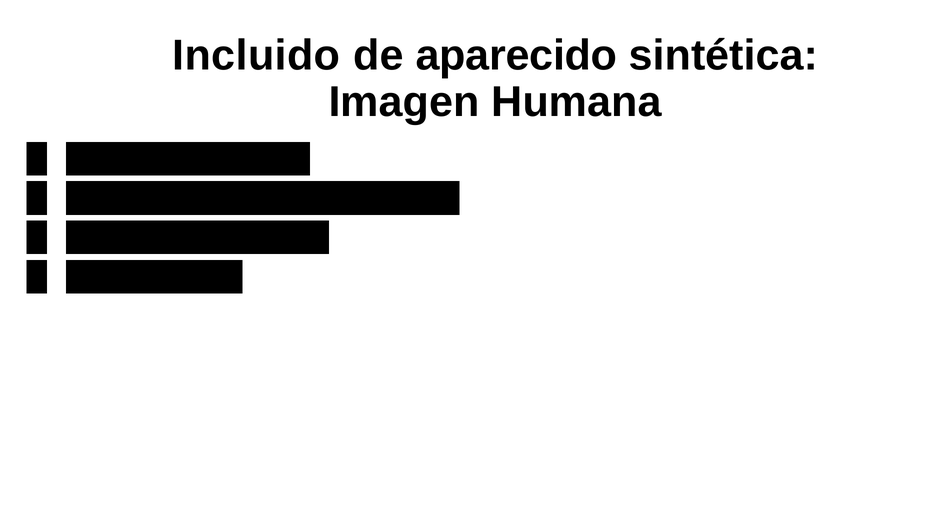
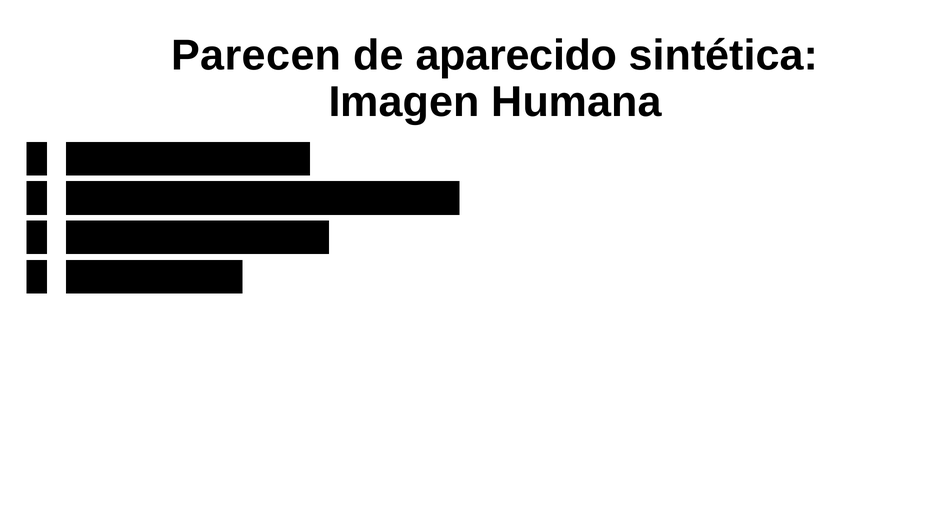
Incluido: Incluido -> Parecen
